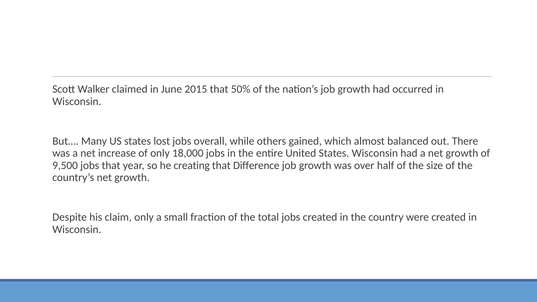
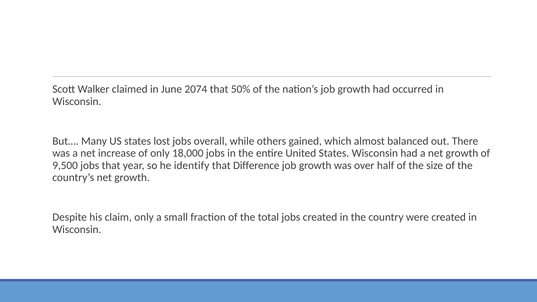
2015: 2015 -> 2074
creating: creating -> identify
